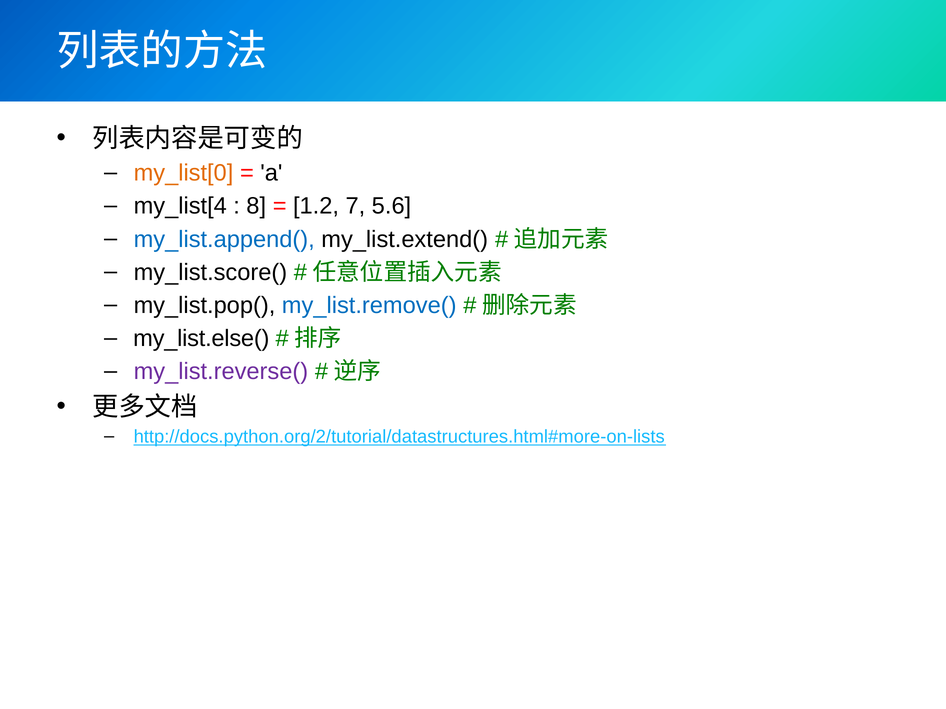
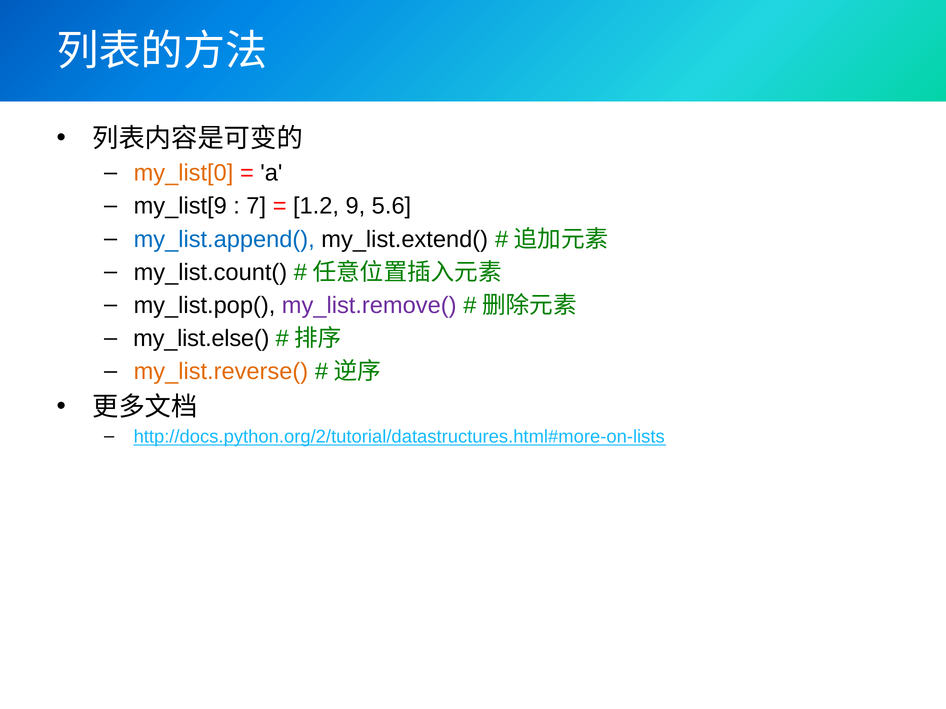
my_list[4: my_list[4 -> my_list[9
8: 8 -> 7
7: 7 -> 9
my_list.score(: my_list.score( -> my_list.count(
my_list.remove( colour: blue -> purple
my_list.reverse( colour: purple -> orange
